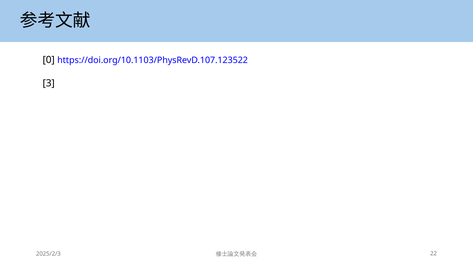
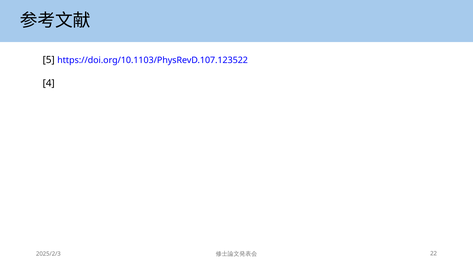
0: 0 -> 5
3: 3 -> 4
